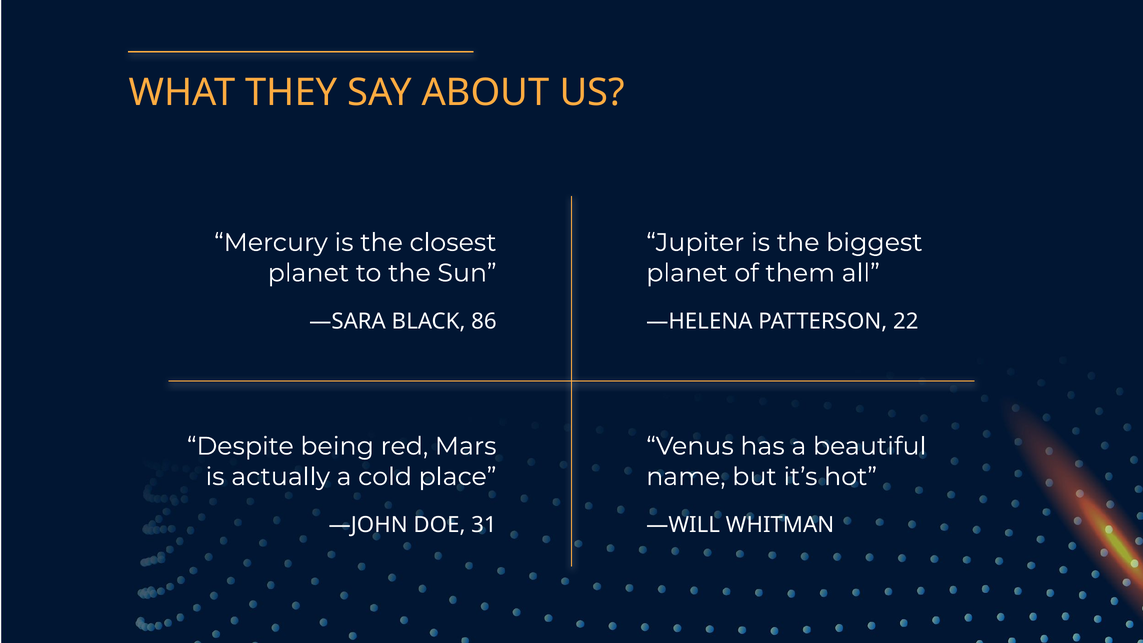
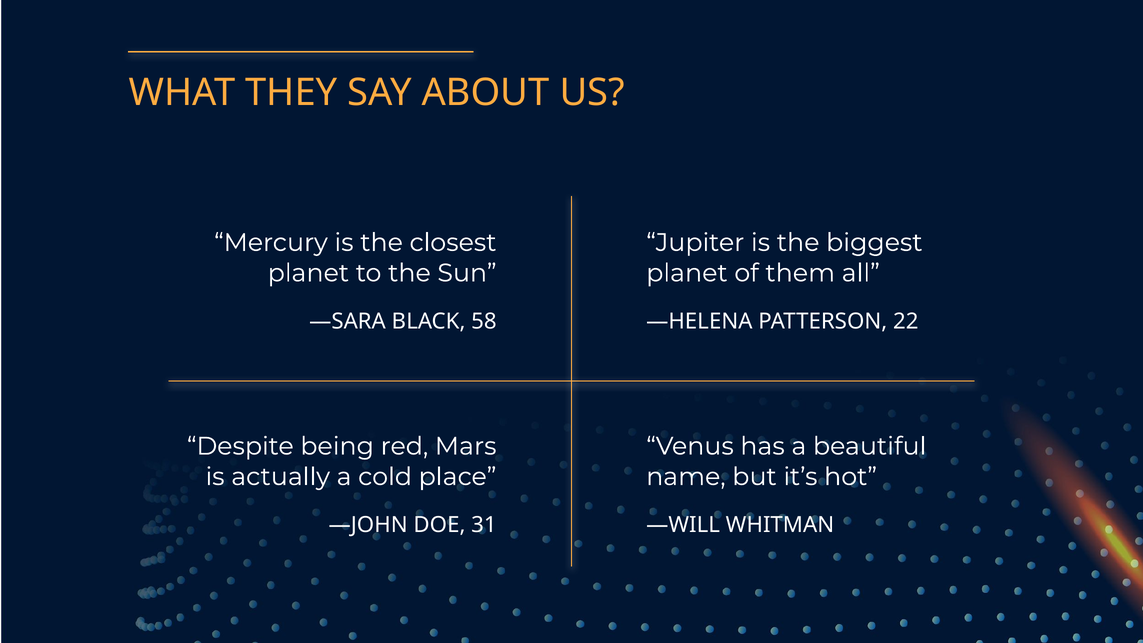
86: 86 -> 58
